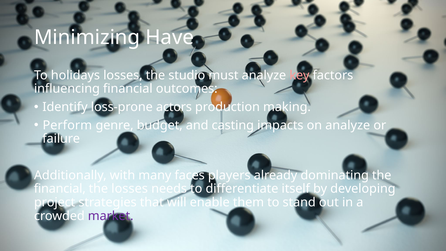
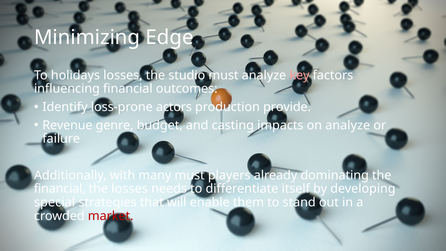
Have: Have -> Edge
making: making -> provide
Perform: Perform -> Revenue
many faces: faces -> must
project: project -> special
market colour: purple -> red
